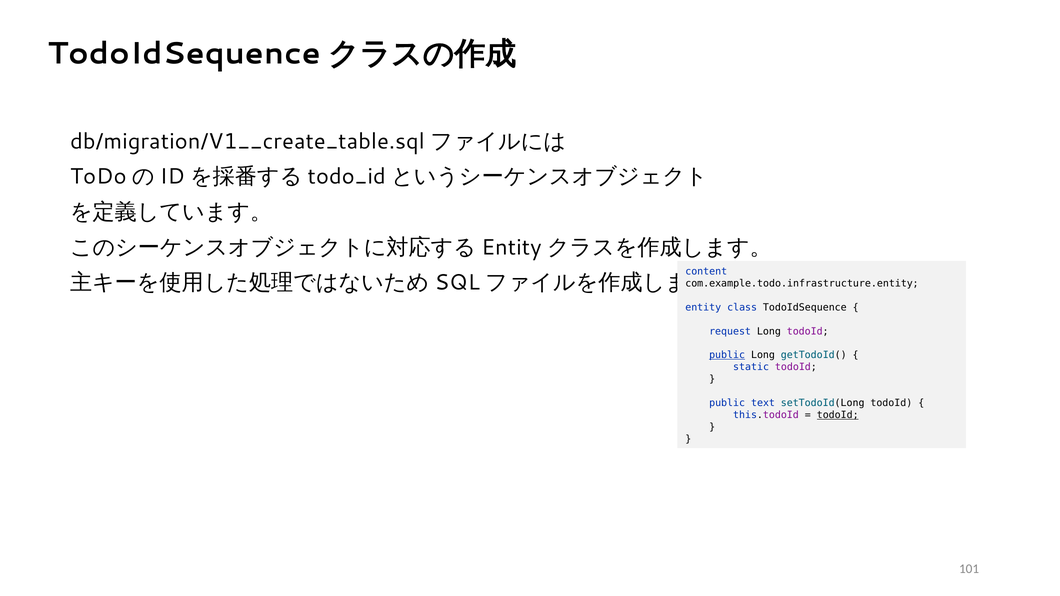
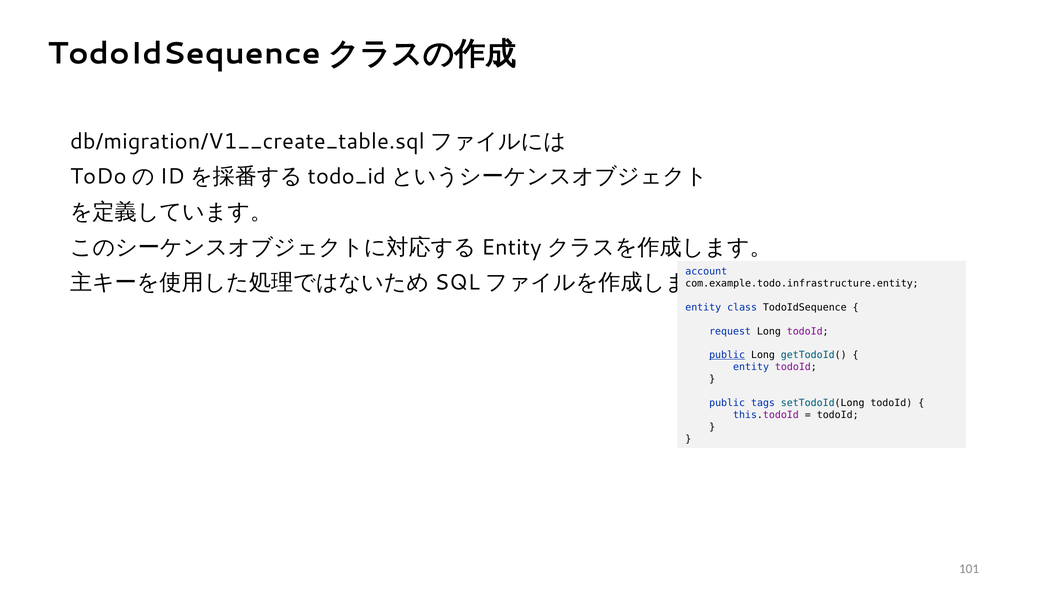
content: content -> account
static at (751, 367): static -> entity
text: text -> tags
todoId at (838, 415) underline: present -> none
